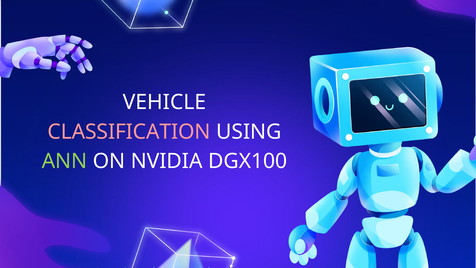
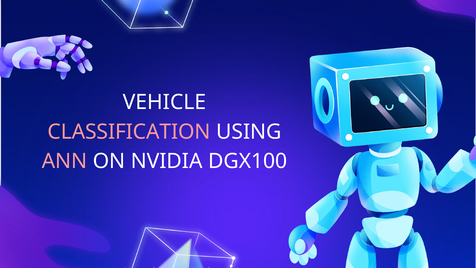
ANN colour: light green -> pink
